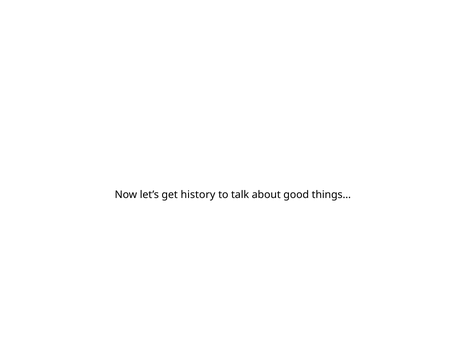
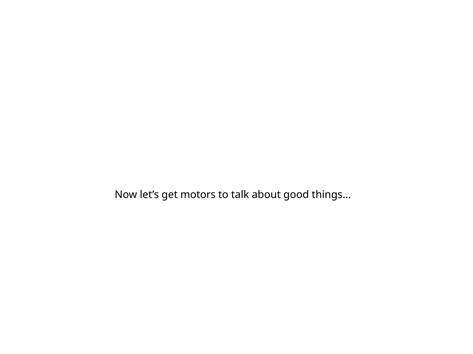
history: history -> motors
